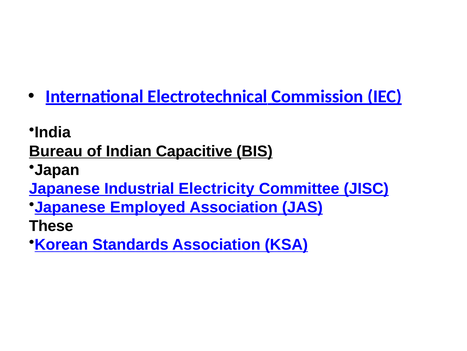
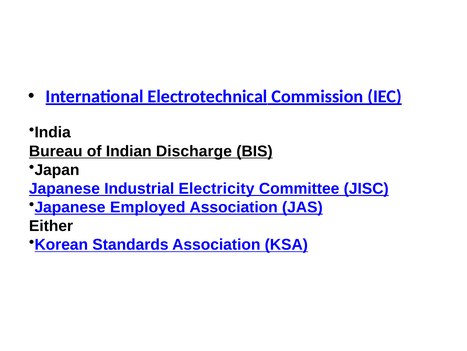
Capacitive: Capacitive -> Discharge
These: These -> Either
